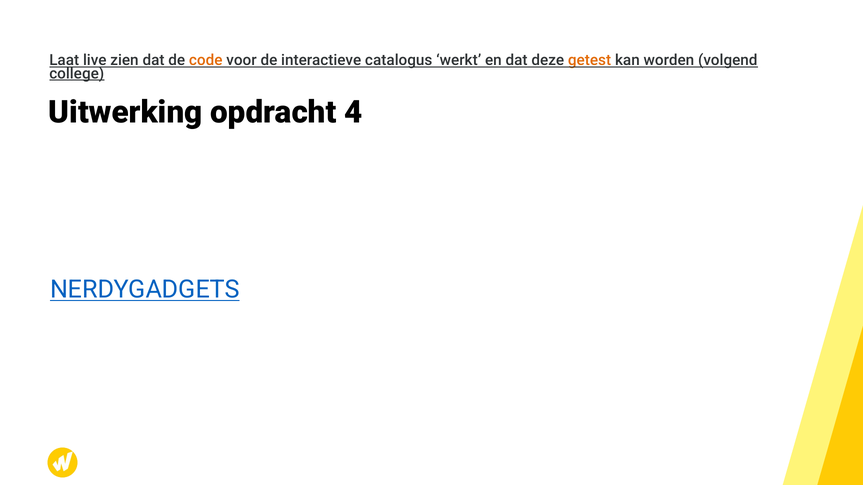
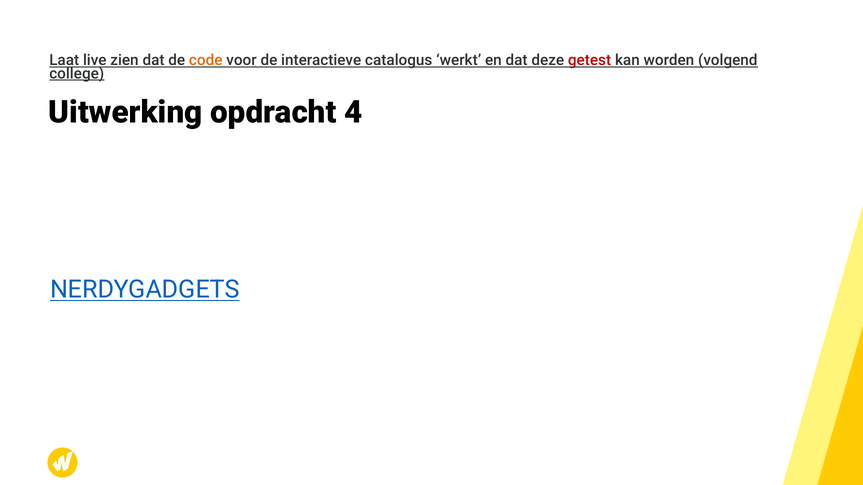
getest colour: orange -> red
